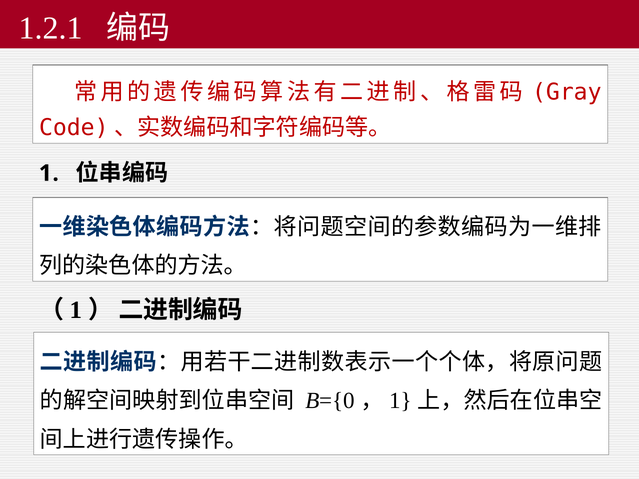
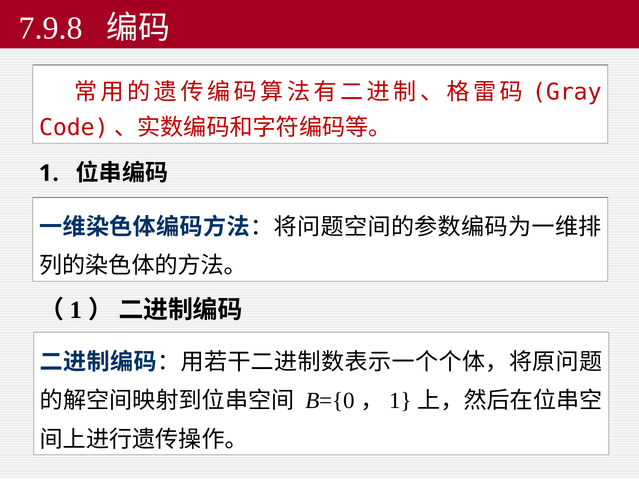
1.2.1: 1.2.1 -> 7.9.8
